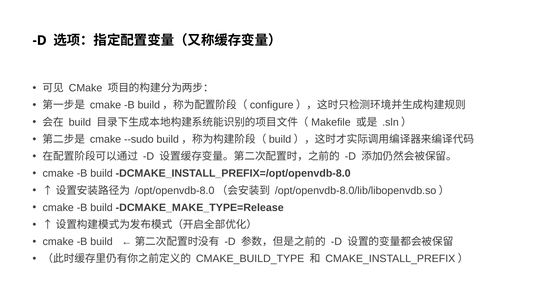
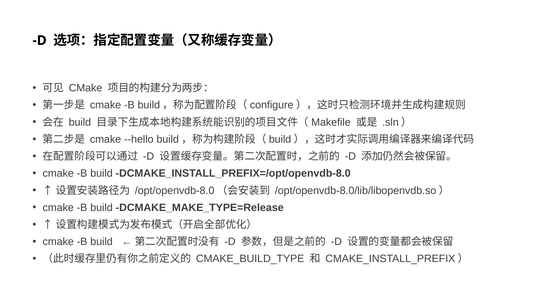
--sudo: --sudo -> --hello
